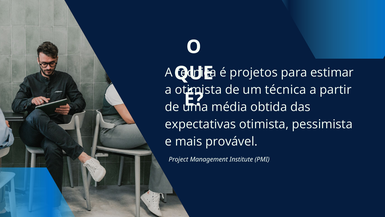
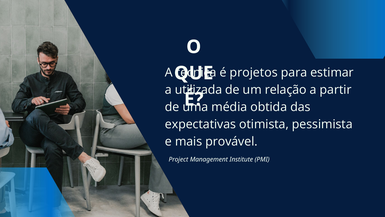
a otimista: otimista -> utilizada
um técnica: técnica -> relação
